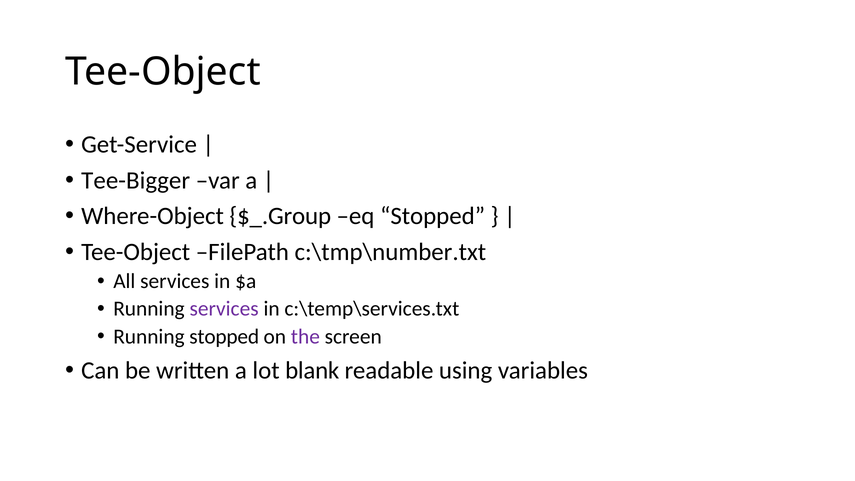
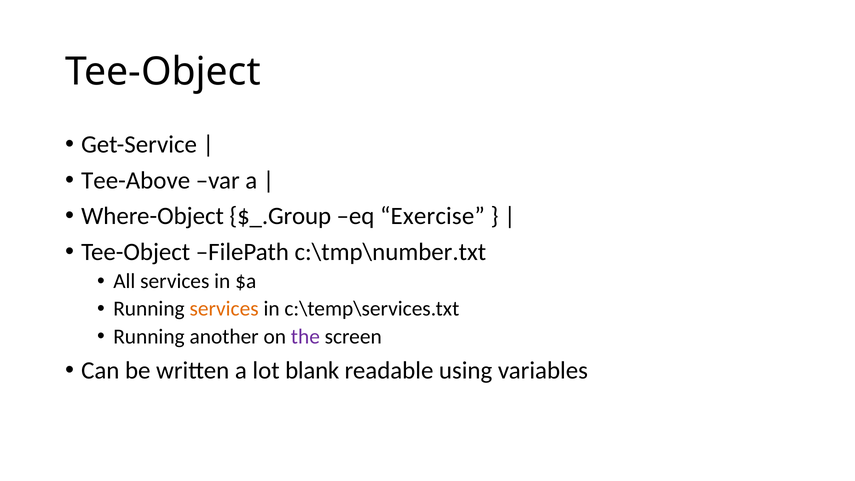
Tee-Bigger: Tee-Bigger -> Tee-Above
eq Stopped: Stopped -> Exercise
services at (224, 309) colour: purple -> orange
Running stopped: stopped -> another
